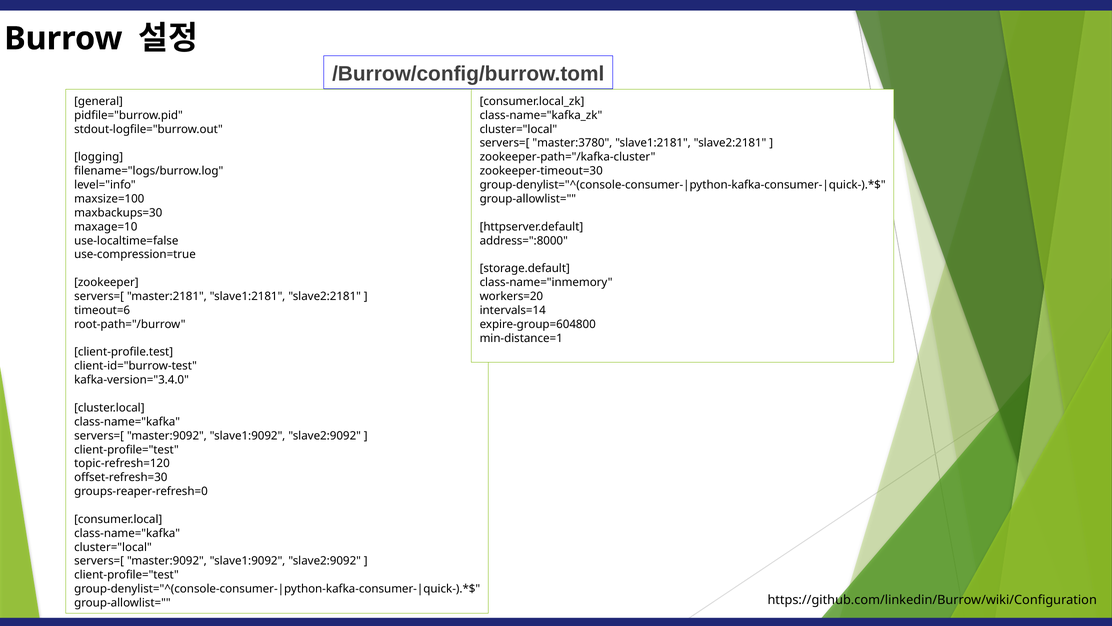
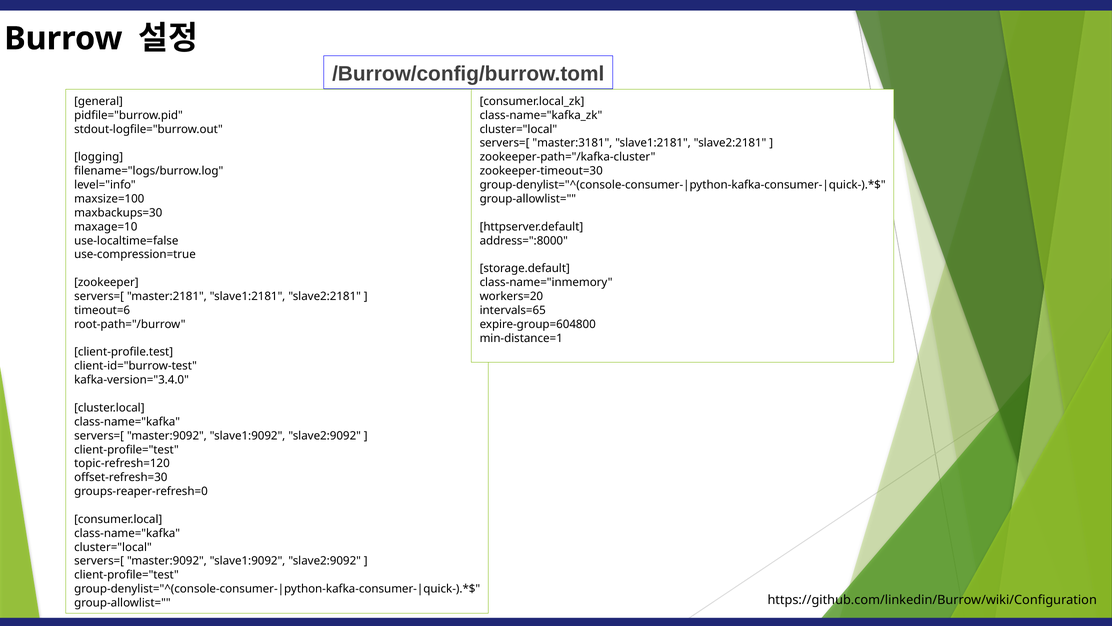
master:3780: master:3780 -> master:3181
intervals=14: intervals=14 -> intervals=65
